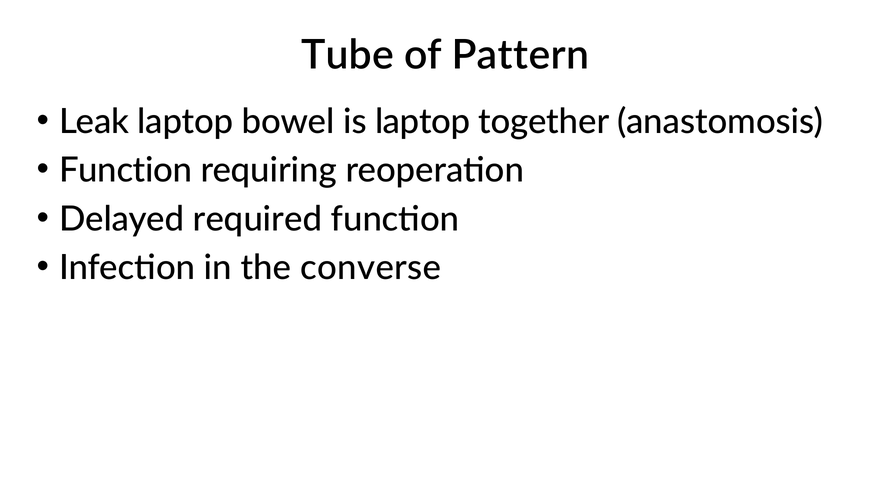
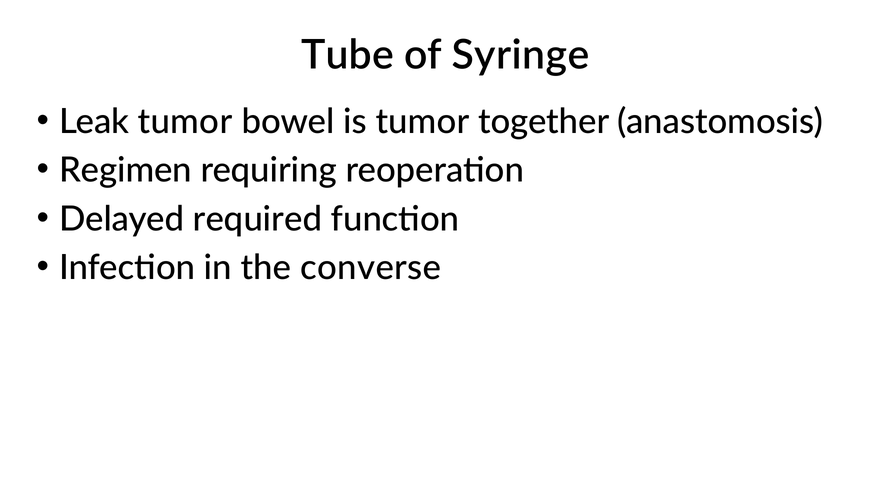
Pattern: Pattern -> Syringe
Leak laptop: laptop -> tumor
is laptop: laptop -> tumor
Function at (126, 170): Function -> Regimen
